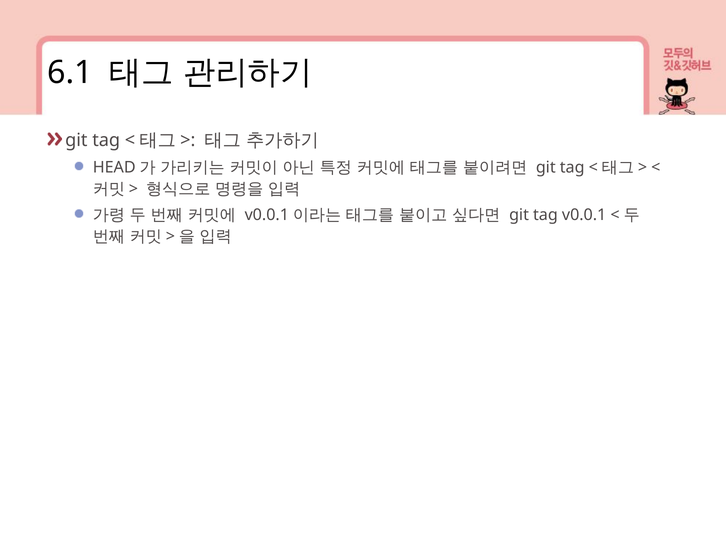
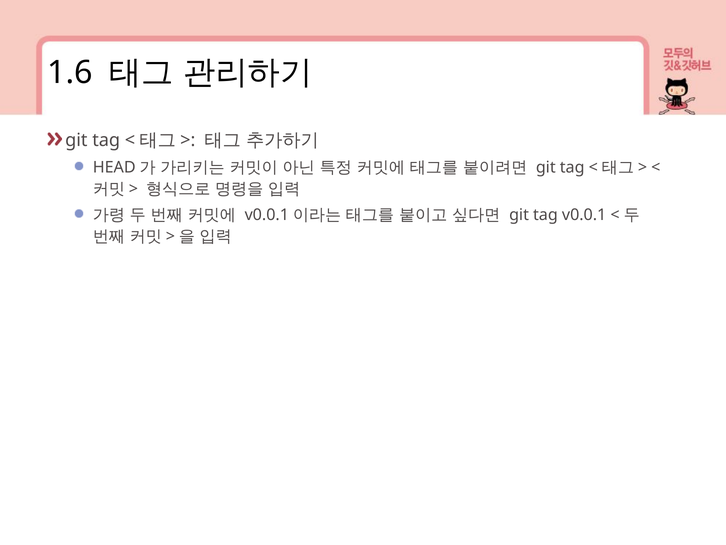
6.1: 6.1 -> 1.6
